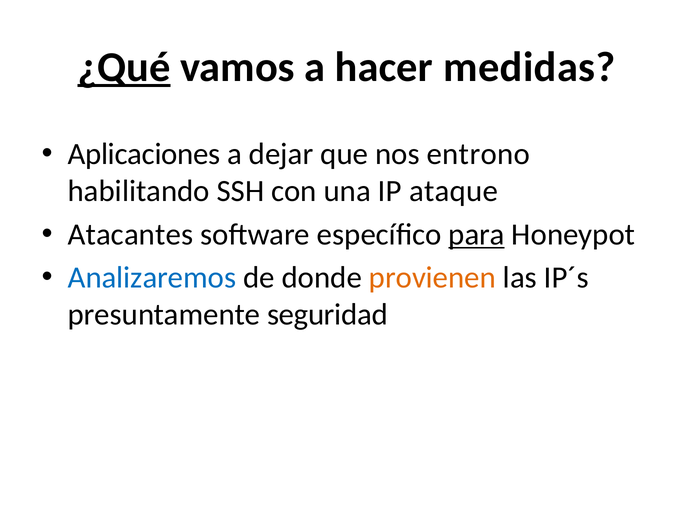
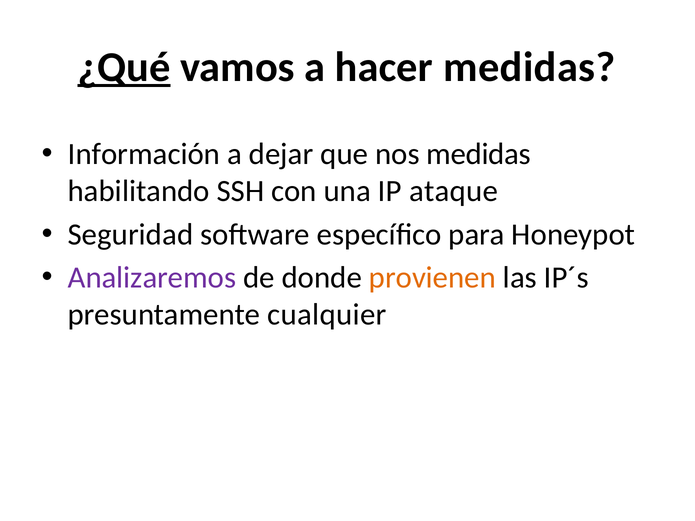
Aplicaciones: Aplicaciones -> Información
nos entrono: entrono -> medidas
Atacantes: Atacantes -> Seguridad
para underline: present -> none
Analizaremos colour: blue -> purple
seguridad: seguridad -> cualquier
